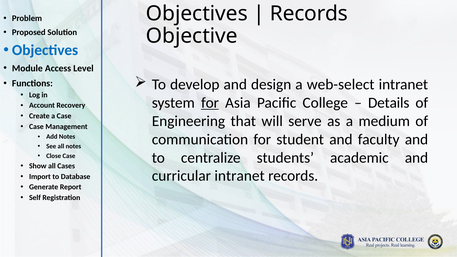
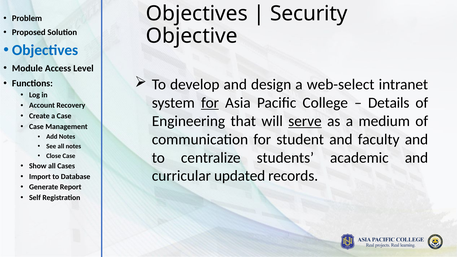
Records at (309, 13): Records -> Security
serve underline: none -> present
curricular intranet: intranet -> updated
